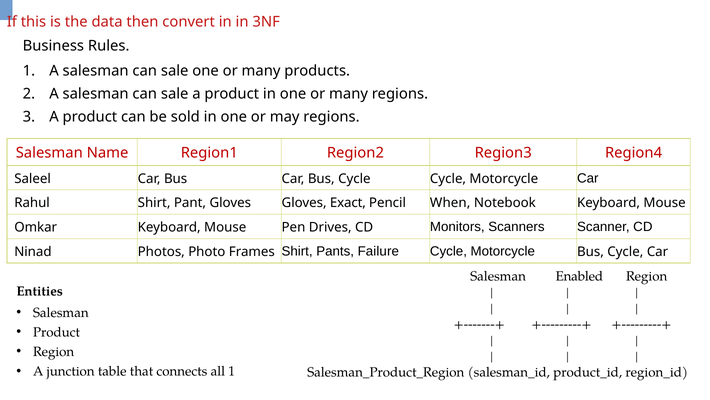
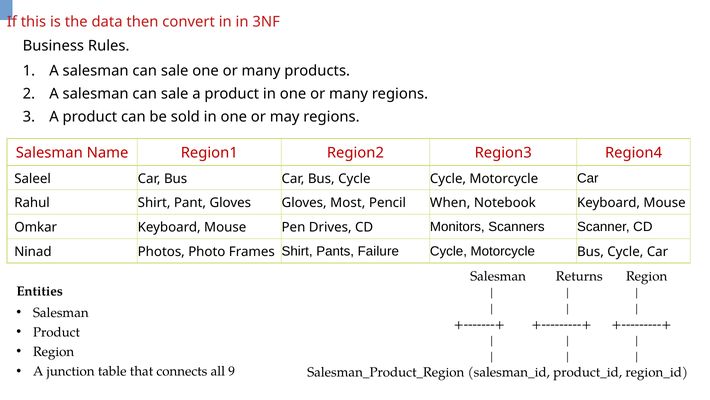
Exact: Exact -> Most
Enabled: Enabled -> Returns
all 1: 1 -> 9
